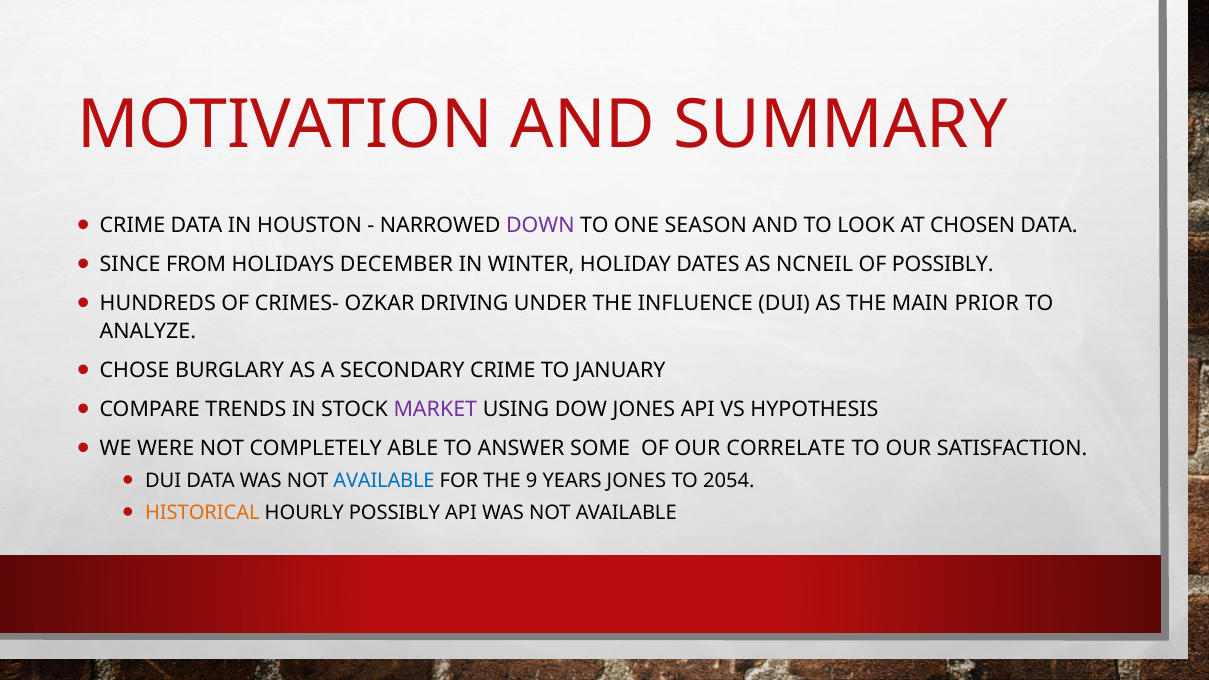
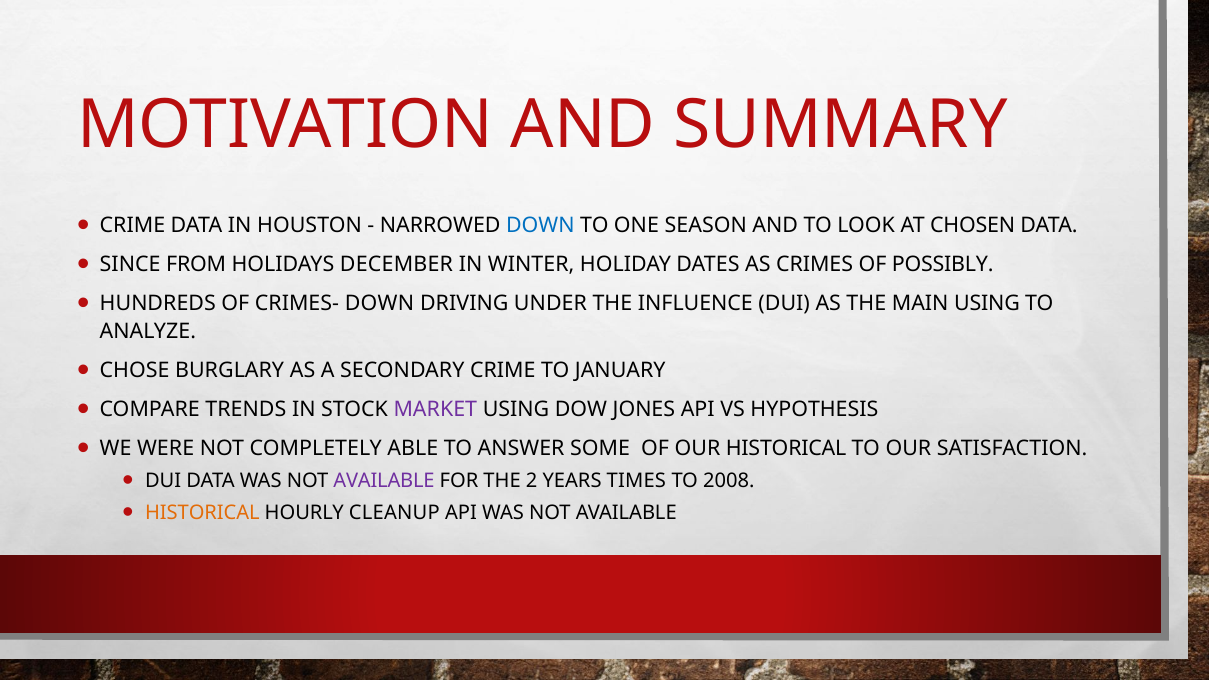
DOWN at (540, 226) colour: purple -> blue
NCNEIL: NCNEIL -> CRIMES
CRIMES- OZKAR: OZKAR -> DOWN
MAIN PRIOR: PRIOR -> USING
OUR CORRELATE: CORRELATE -> HISTORICAL
AVAILABLE at (384, 481) colour: blue -> purple
9: 9 -> 2
YEARS JONES: JONES -> TIMES
2054: 2054 -> 2008
HOURLY POSSIBLY: POSSIBLY -> CLEANUP
